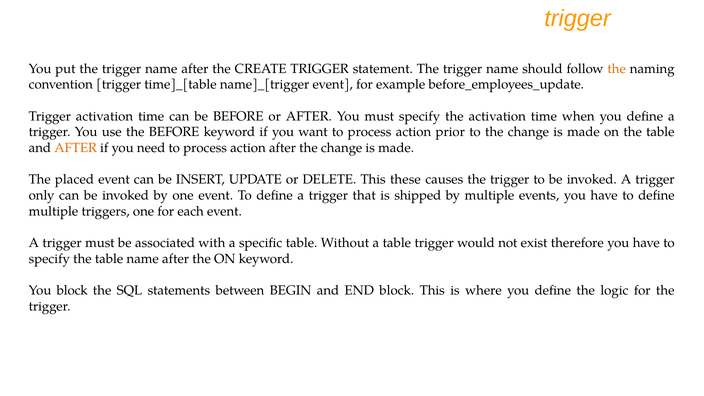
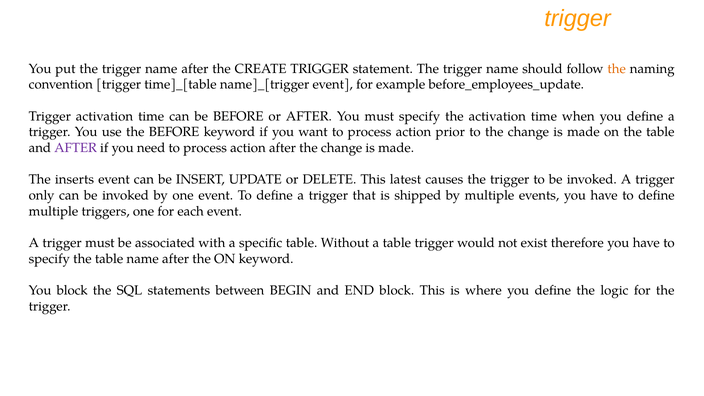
AFTER at (76, 148) colour: orange -> purple
placed: placed -> inserts
these: these -> latest
